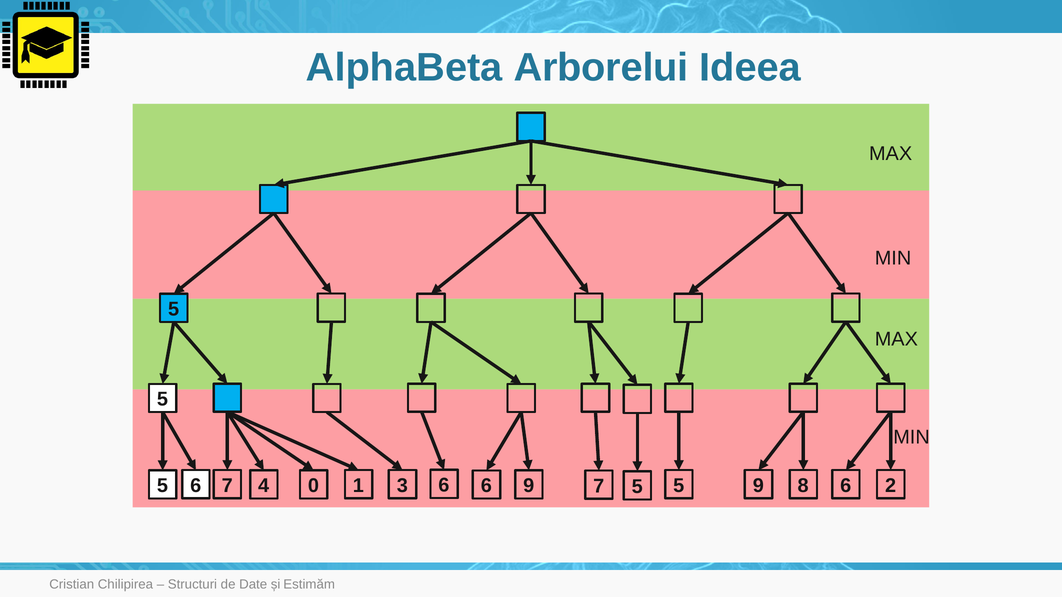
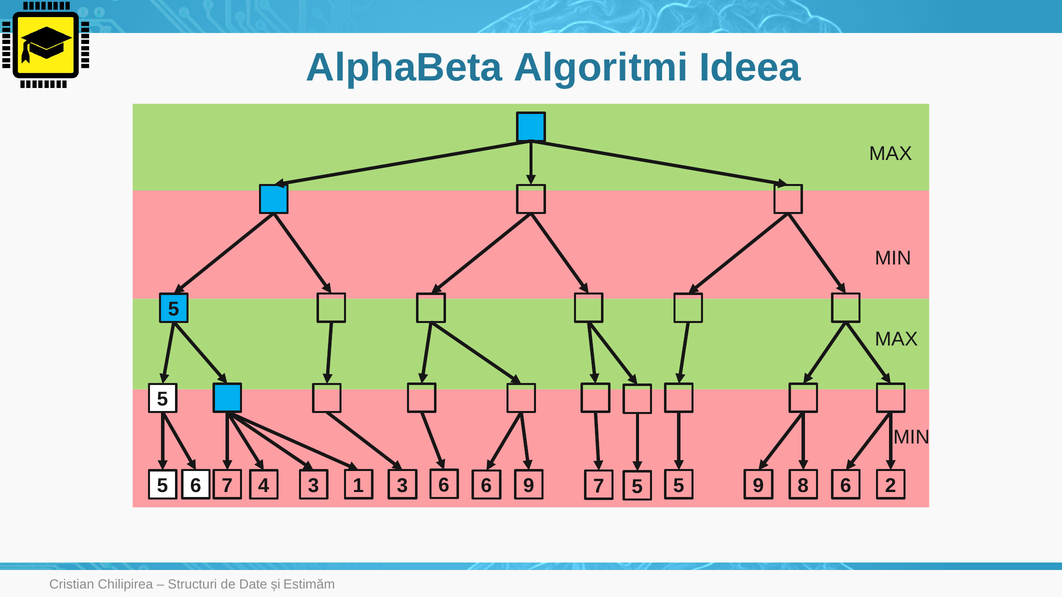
Arborelui: Arborelui -> Algoritmi
5 0: 0 -> 3
